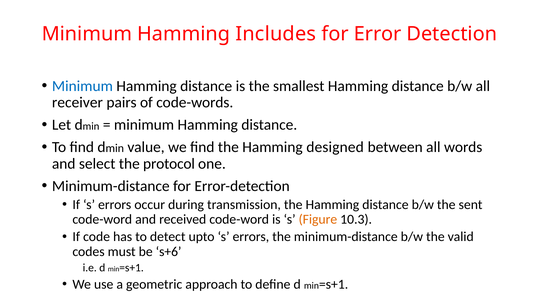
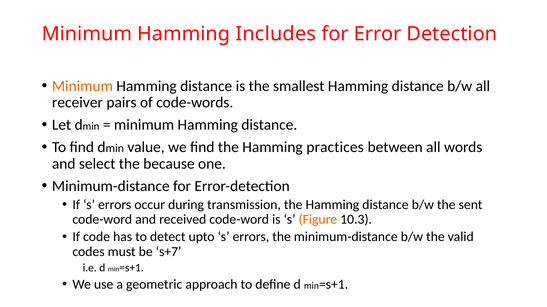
Minimum at (82, 86) colour: blue -> orange
designed: designed -> practices
protocol: protocol -> because
s+6: s+6 -> s+7
